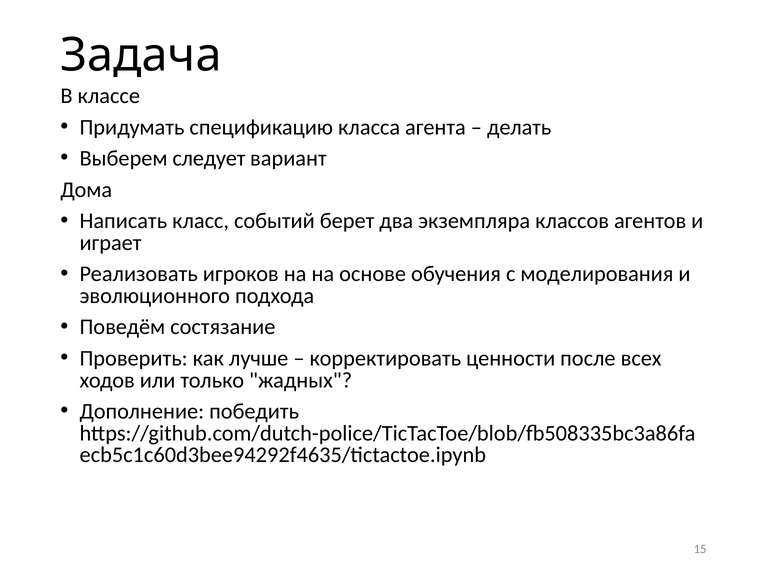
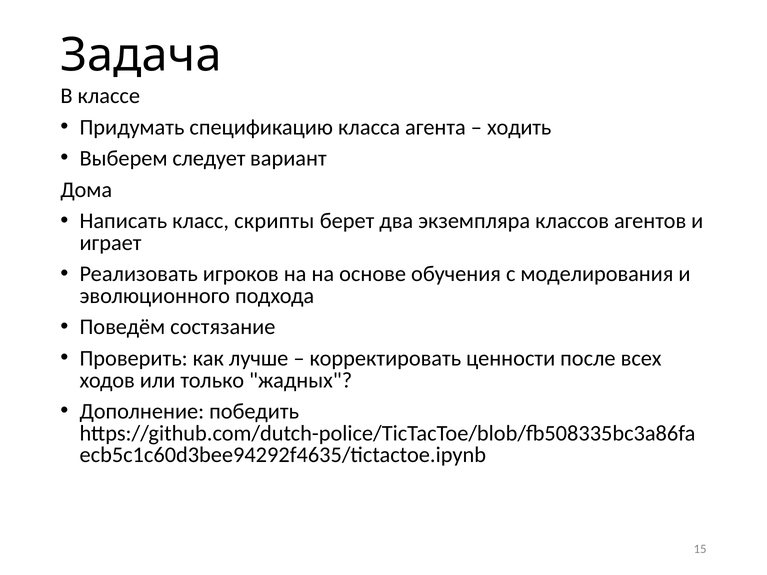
делать: делать -> ходить
событий: событий -> скрипты
